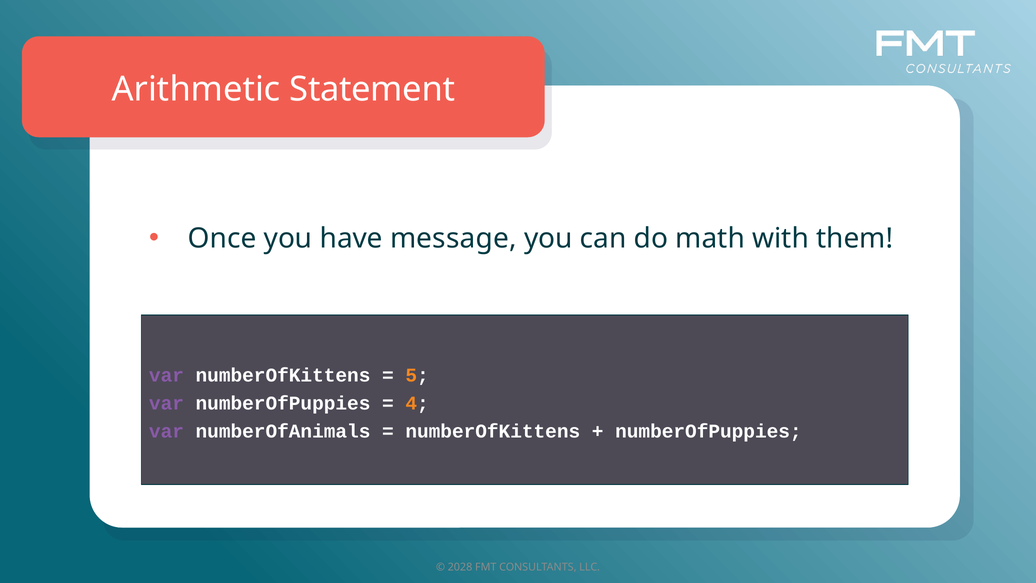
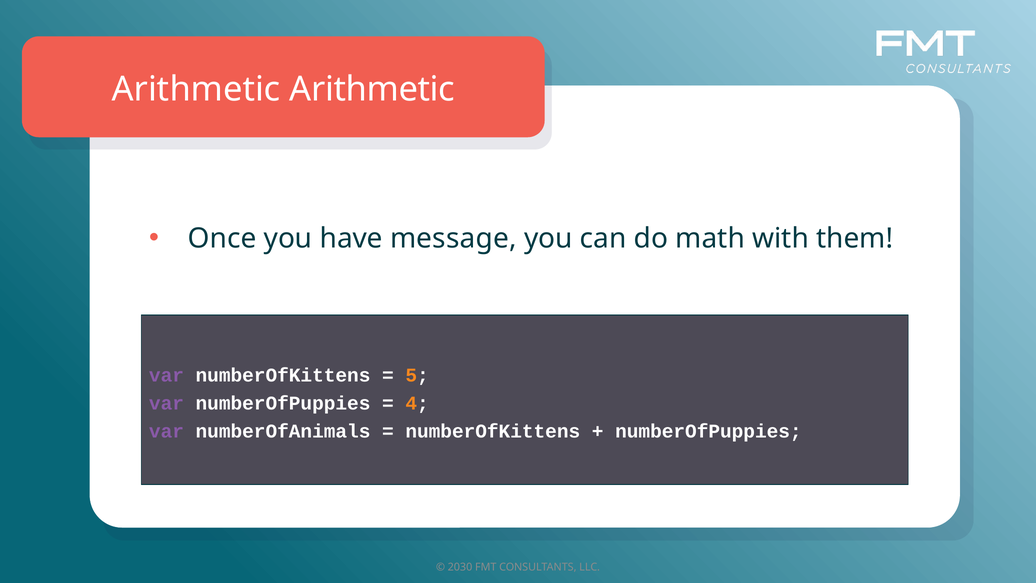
Arithmetic Statement: Statement -> Arithmetic
2028: 2028 -> 2030
